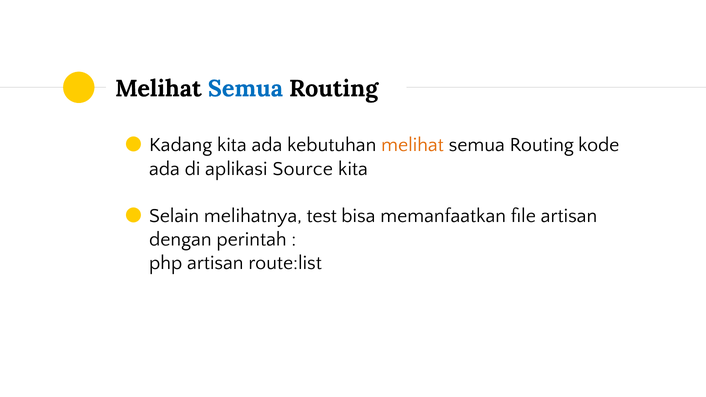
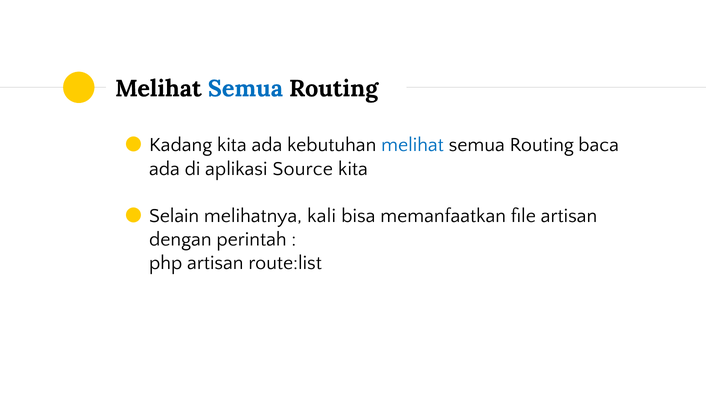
melihat at (413, 145) colour: orange -> blue
kode: kode -> baca
test: test -> kali
